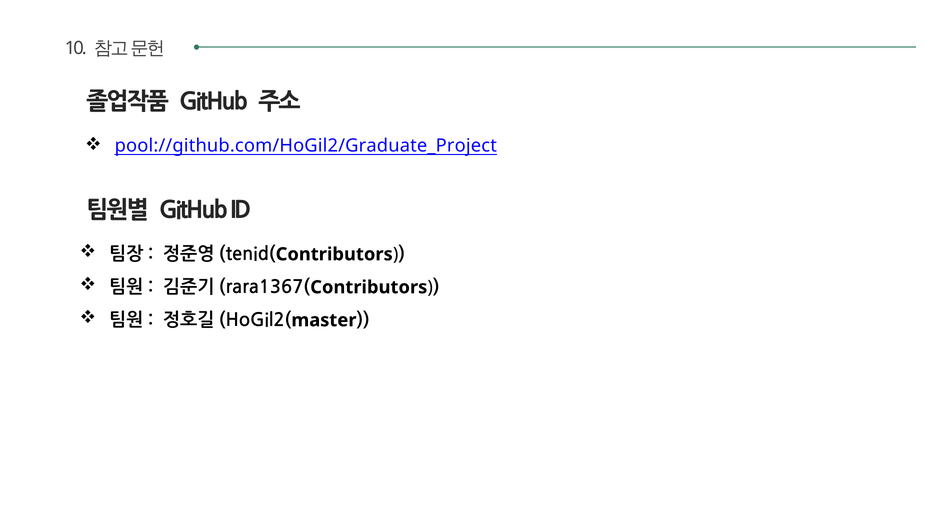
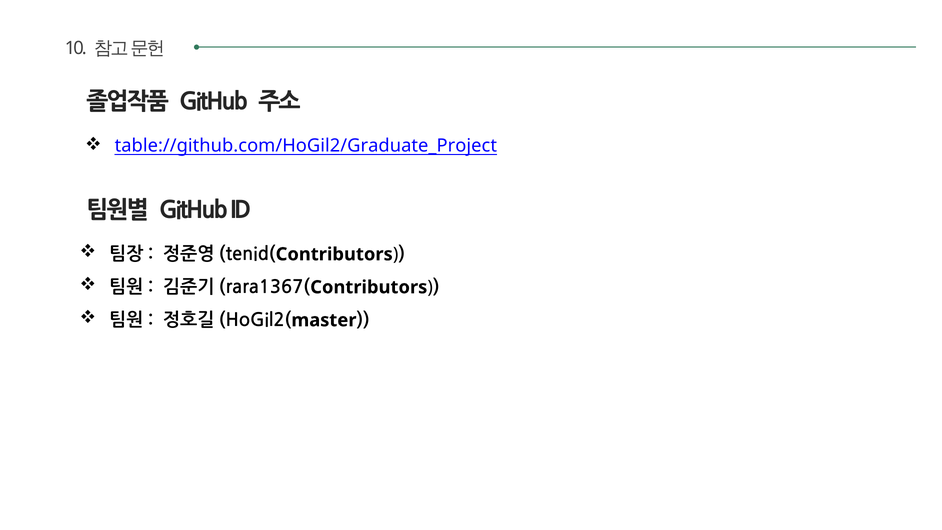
pool://github.com/HoGil2/Graduate_Project: pool://github.com/HoGil2/Graduate_Project -> table://github.com/HoGil2/Graduate_Project
